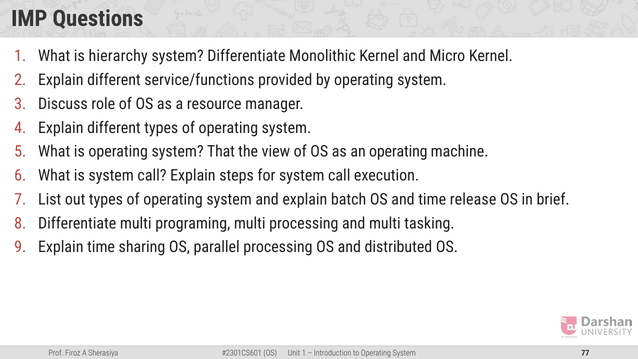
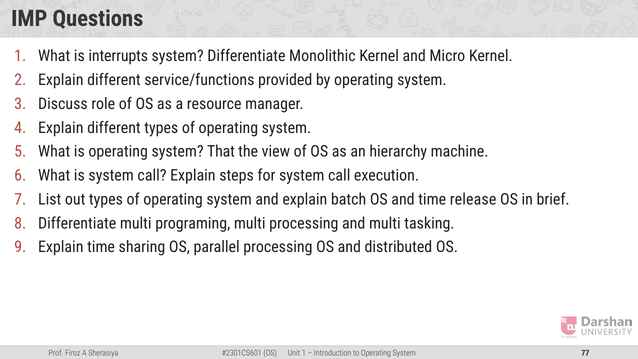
hierarchy: hierarchy -> interrupts
an operating: operating -> hierarchy
